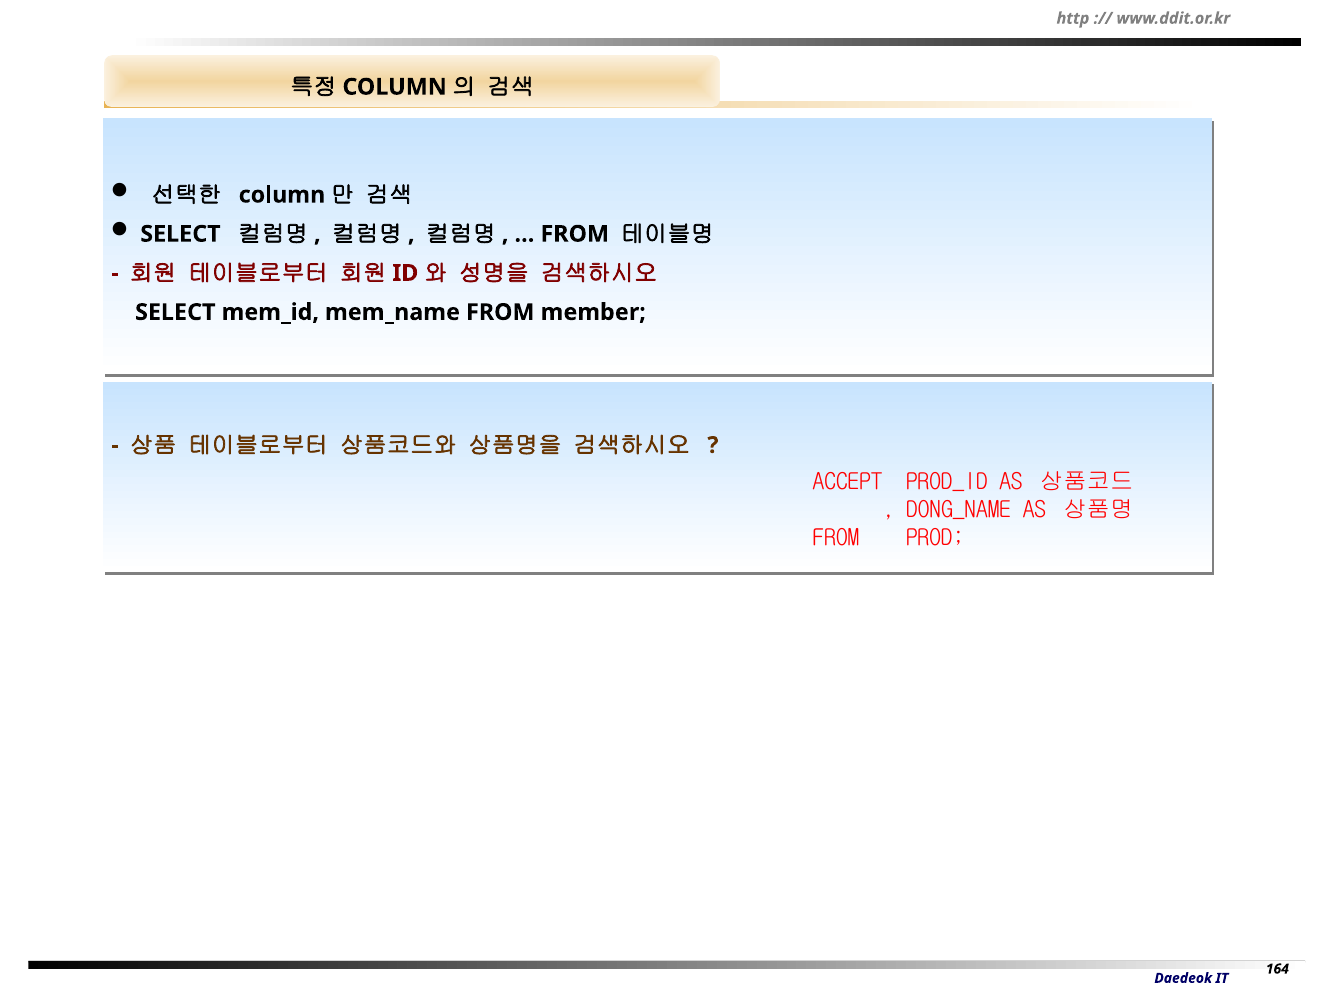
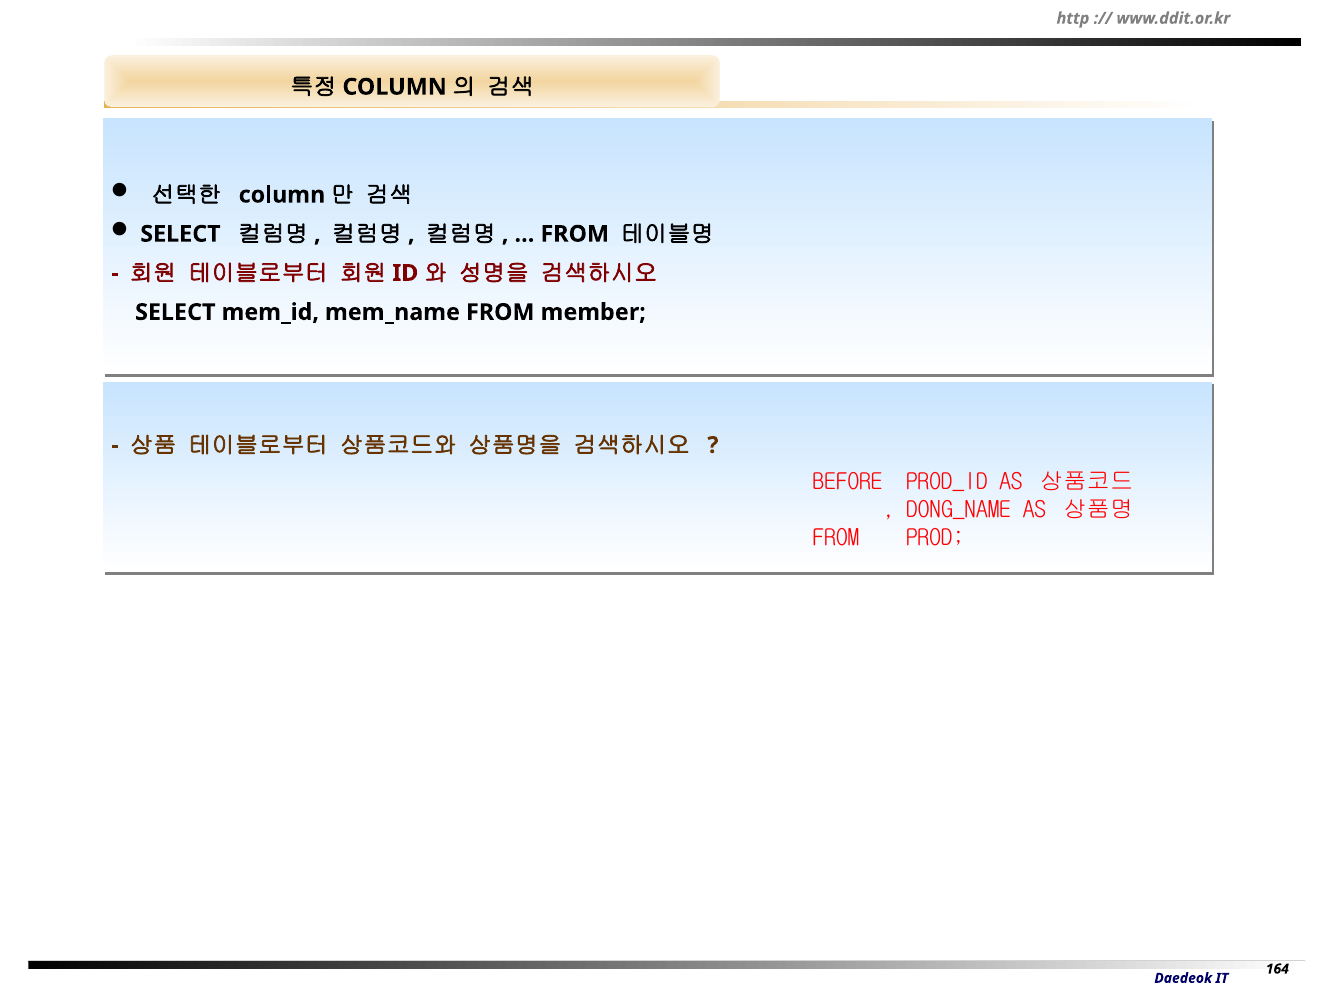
ACCEPT: ACCEPT -> BEFORE
